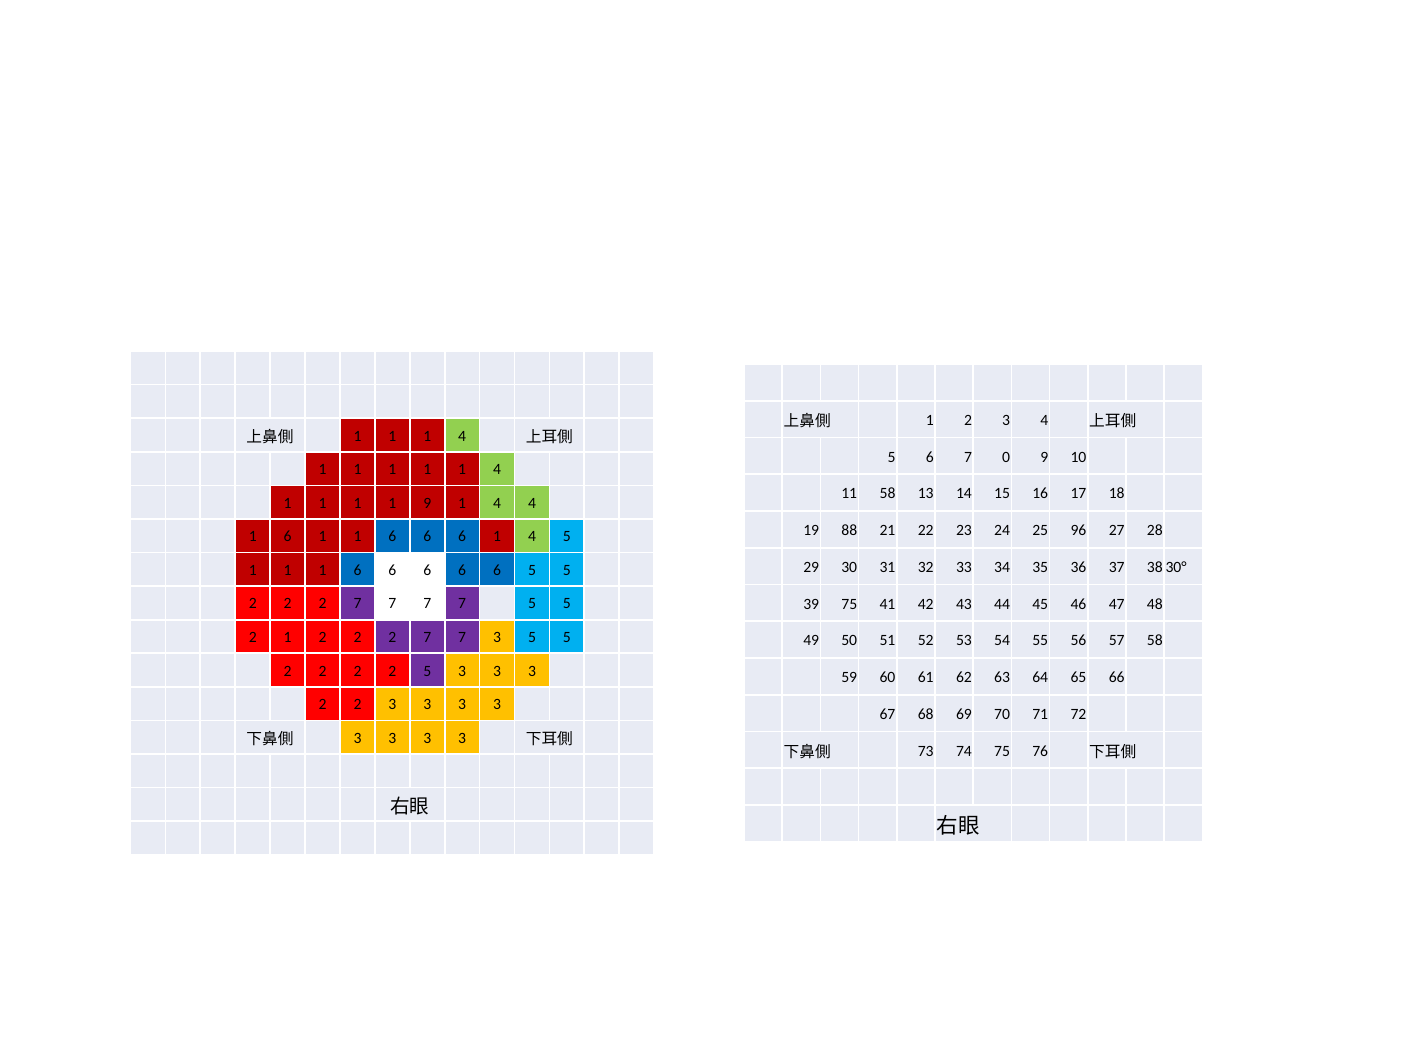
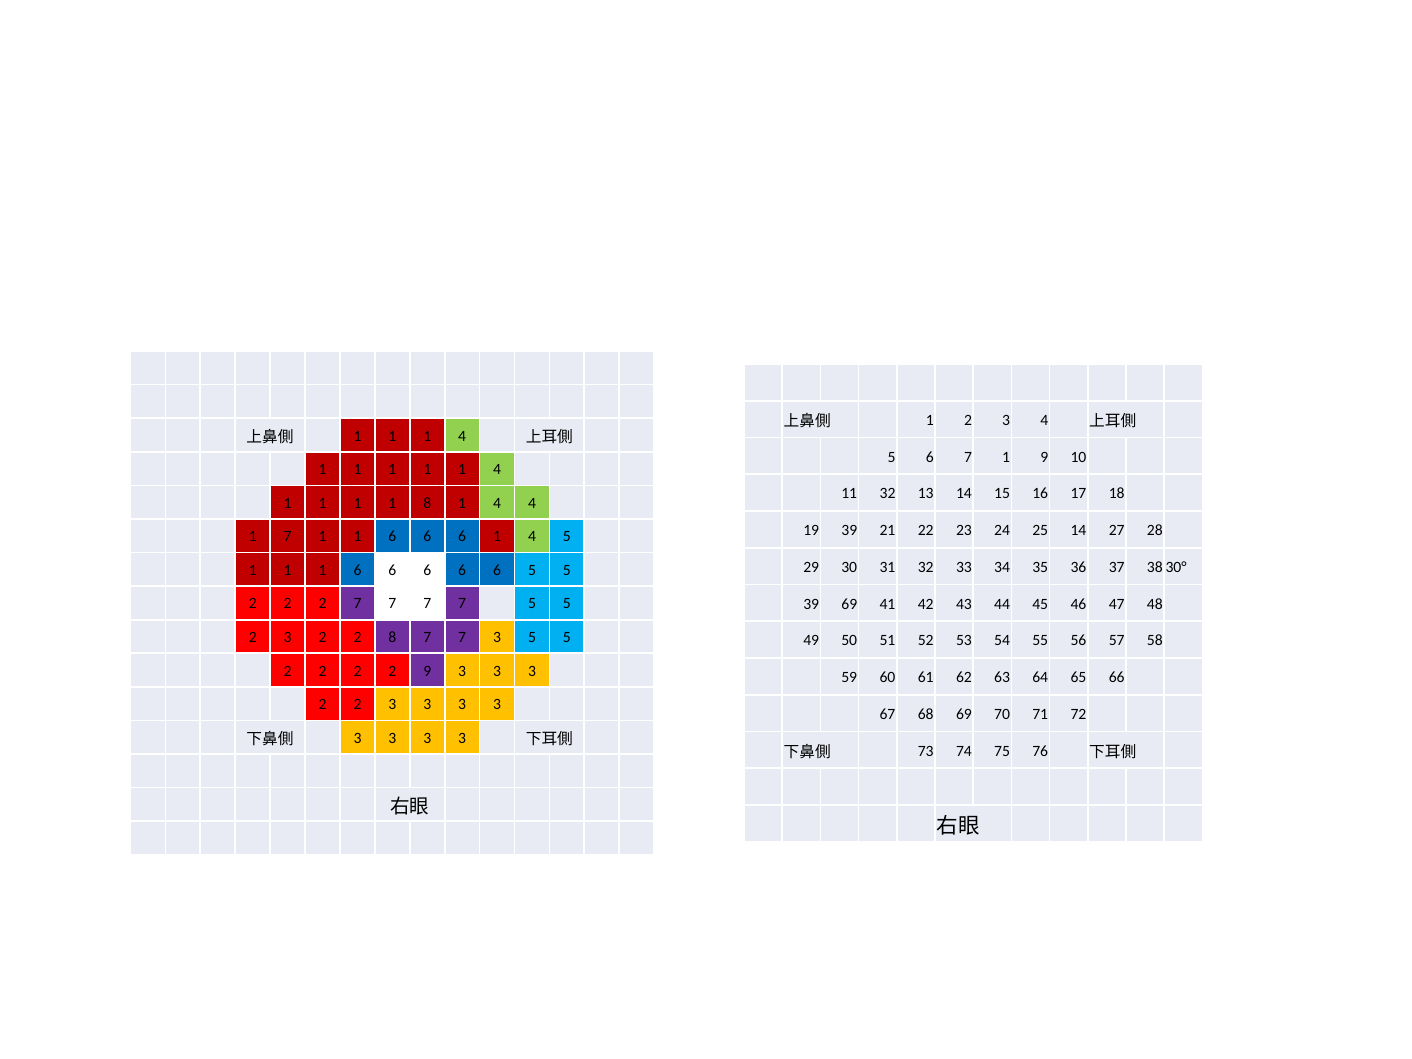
6 7 0: 0 -> 1
11 58: 58 -> 32
1 9: 9 -> 8
19 88: 88 -> 39
25 96: 96 -> 14
6 at (288, 537): 6 -> 7
39 75: 75 -> 69
1 at (288, 637): 1 -> 3
2 at (392, 637): 2 -> 8
2 5: 5 -> 9
